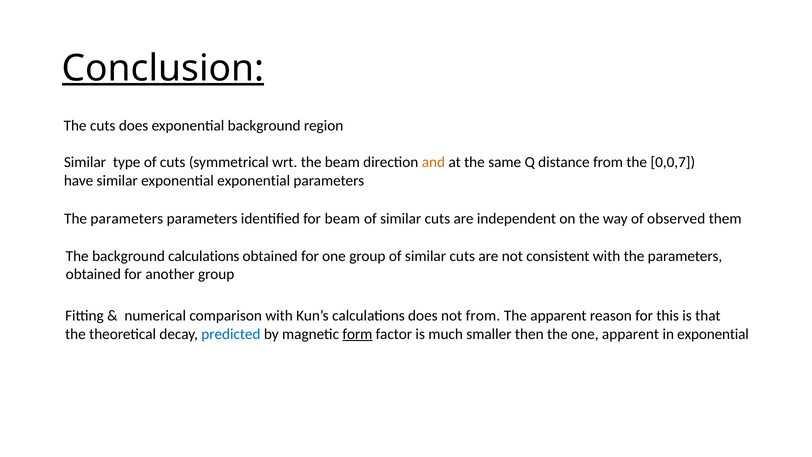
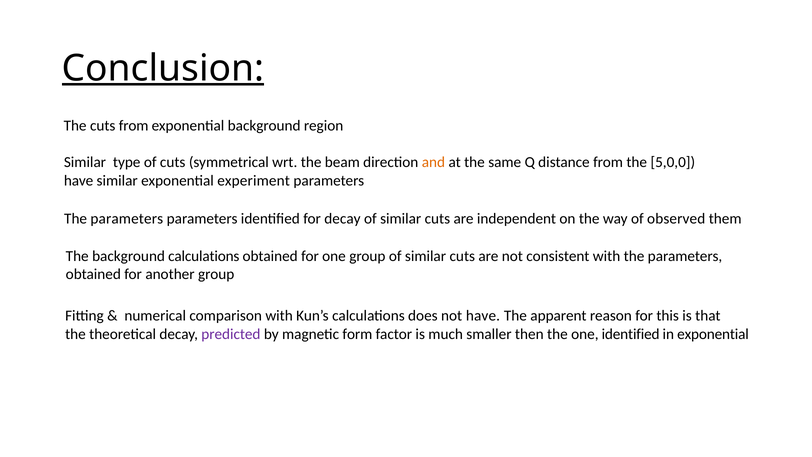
cuts does: does -> from
0,0,7: 0,0,7 -> 5,0,0
exponential exponential: exponential -> experiment
for beam: beam -> decay
not from: from -> have
predicted colour: blue -> purple
form underline: present -> none
one apparent: apparent -> identified
